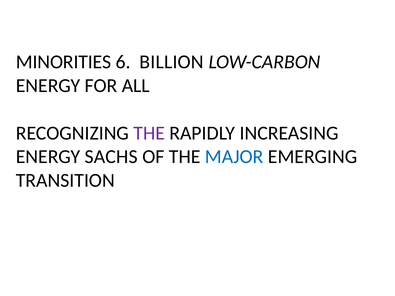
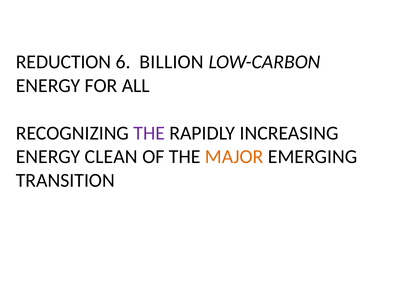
MINORITIES: MINORITIES -> REDUCTION
SACHS: SACHS -> CLEAN
MAJOR colour: blue -> orange
